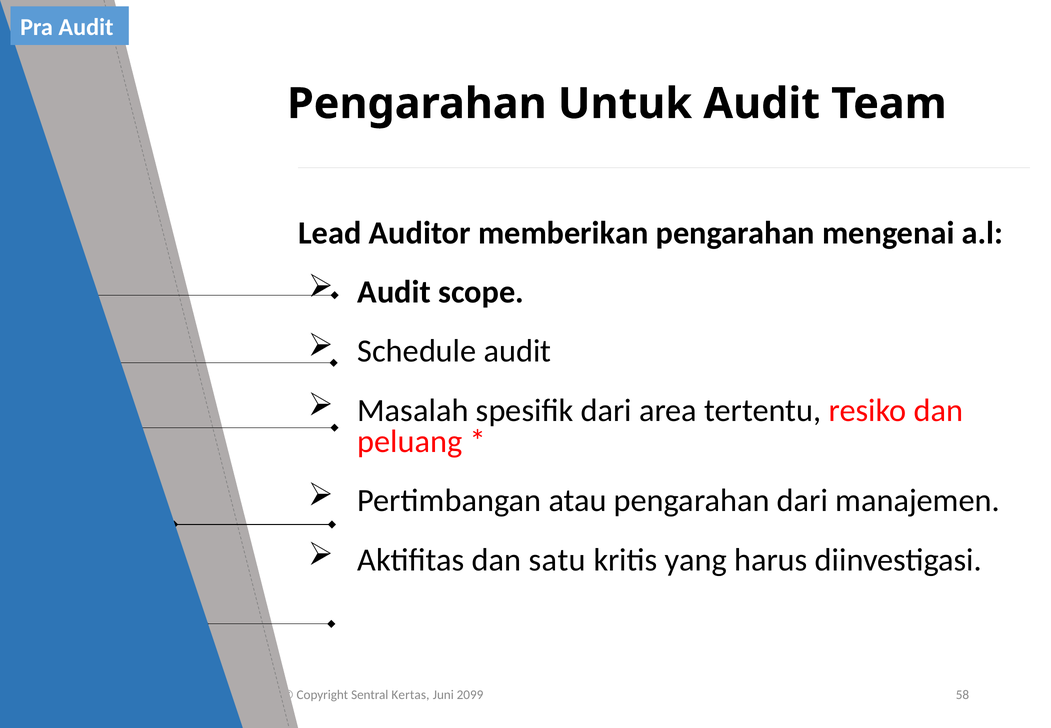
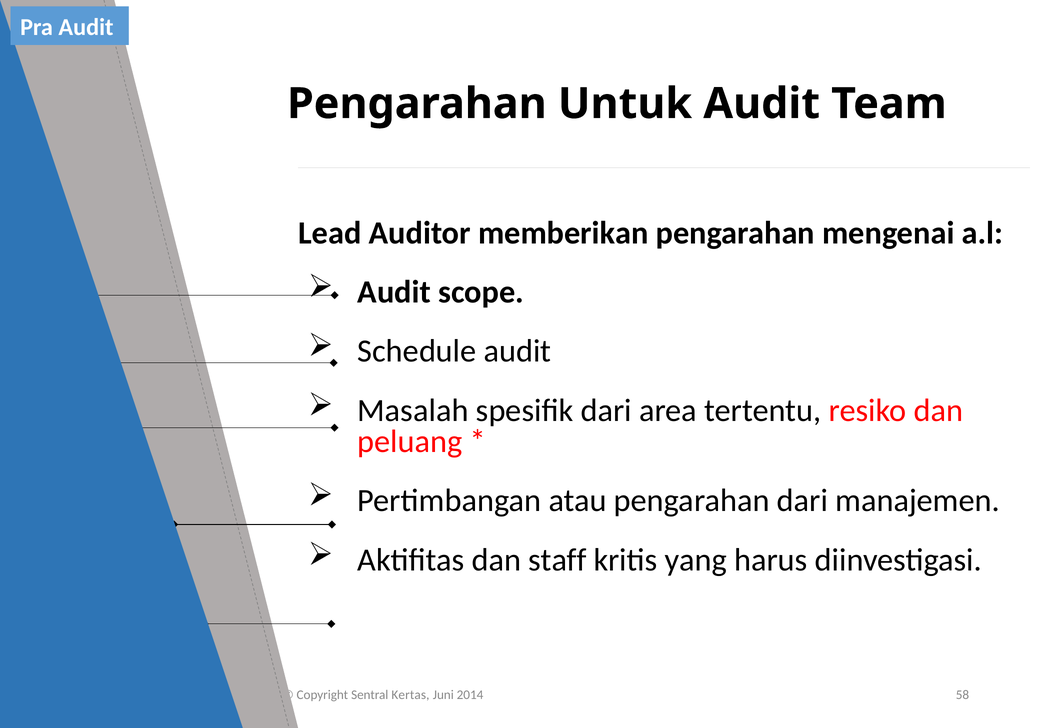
satu: satu -> staff
2099: 2099 -> 2014
